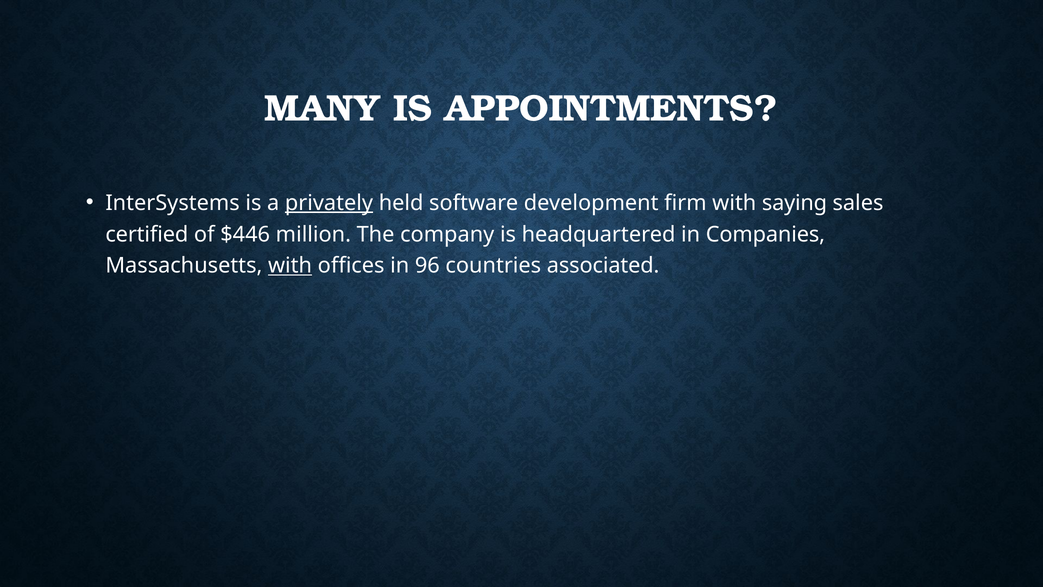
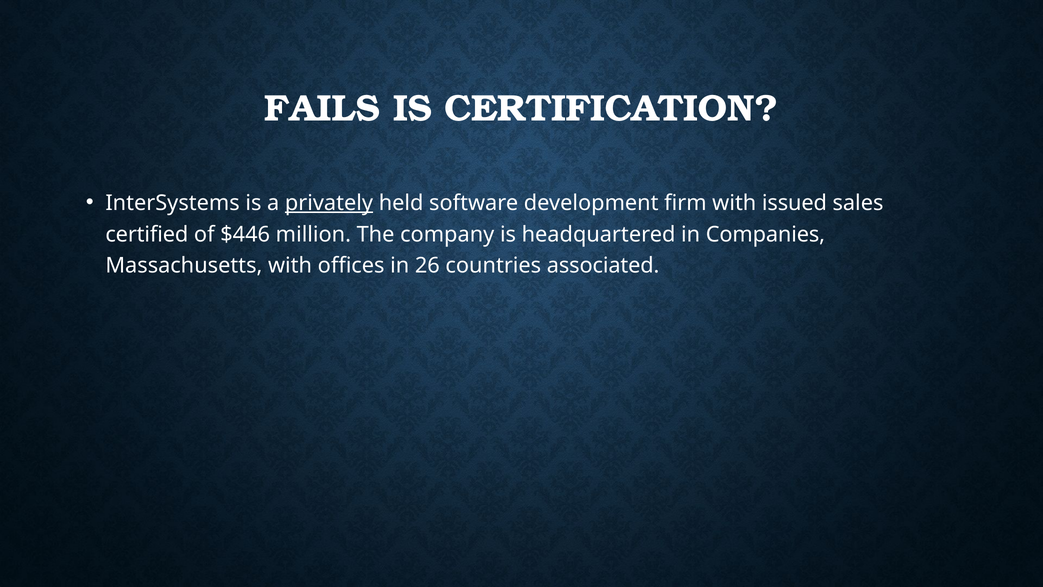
MANY: MANY -> FAILS
APPOINTMENTS: APPOINTMENTS -> CERTIFICATION
saying: saying -> issued
with at (290, 266) underline: present -> none
96: 96 -> 26
